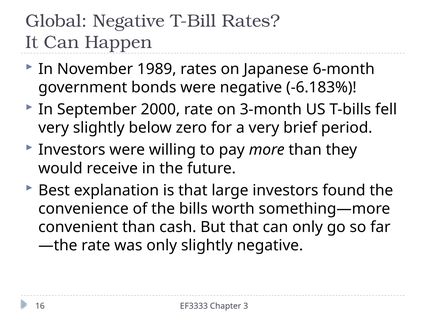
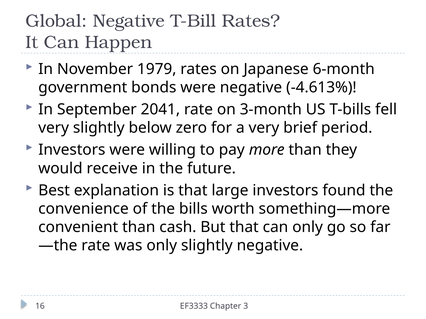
1989: 1989 -> 1979
-6.183%: -6.183% -> -4.613%
2000: 2000 -> 2041
